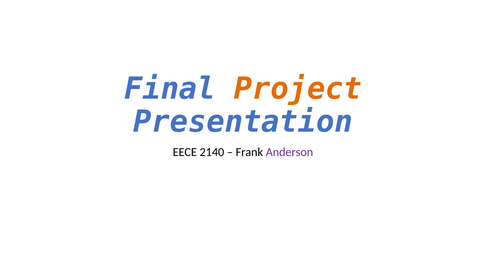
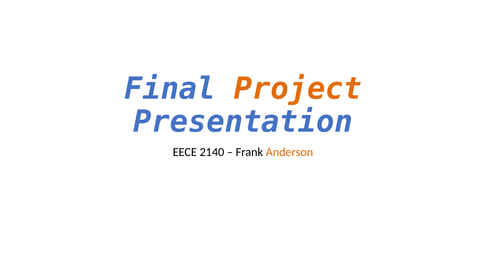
Anderson colour: purple -> orange
